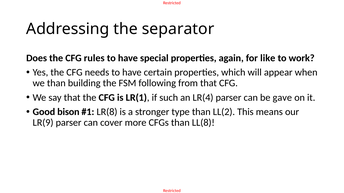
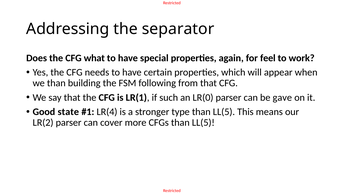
rules: rules -> what
like: like -> feel
LR(4: LR(4 -> LR(0
bison: bison -> state
LR(8: LR(8 -> LR(4
type than LL(2: LL(2 -> LL(5
LR(9: LR(9 -> LR(2
CFGs than LL(8: LL(8 -> LL(5
